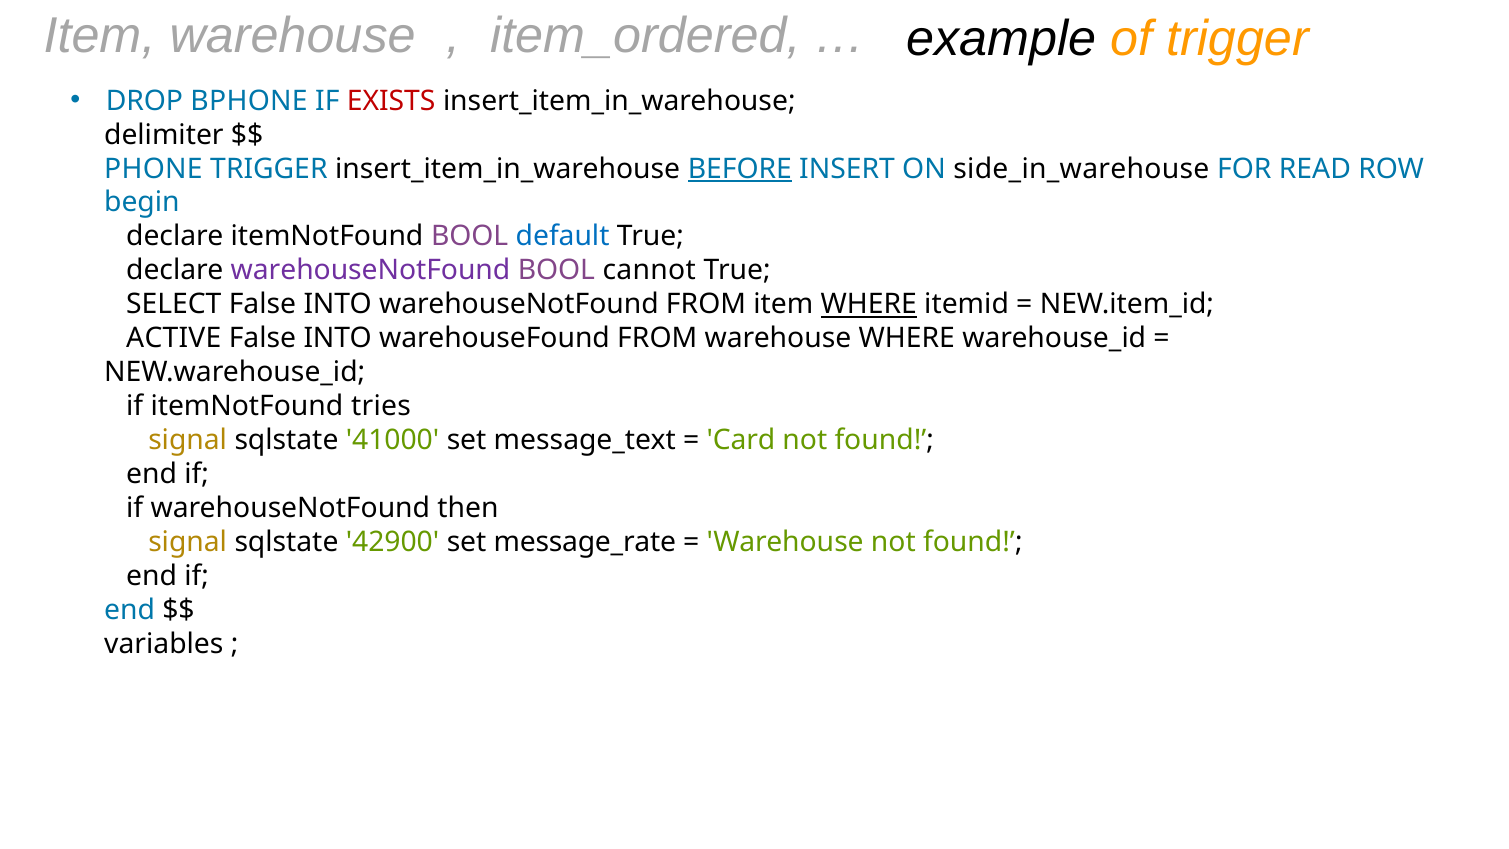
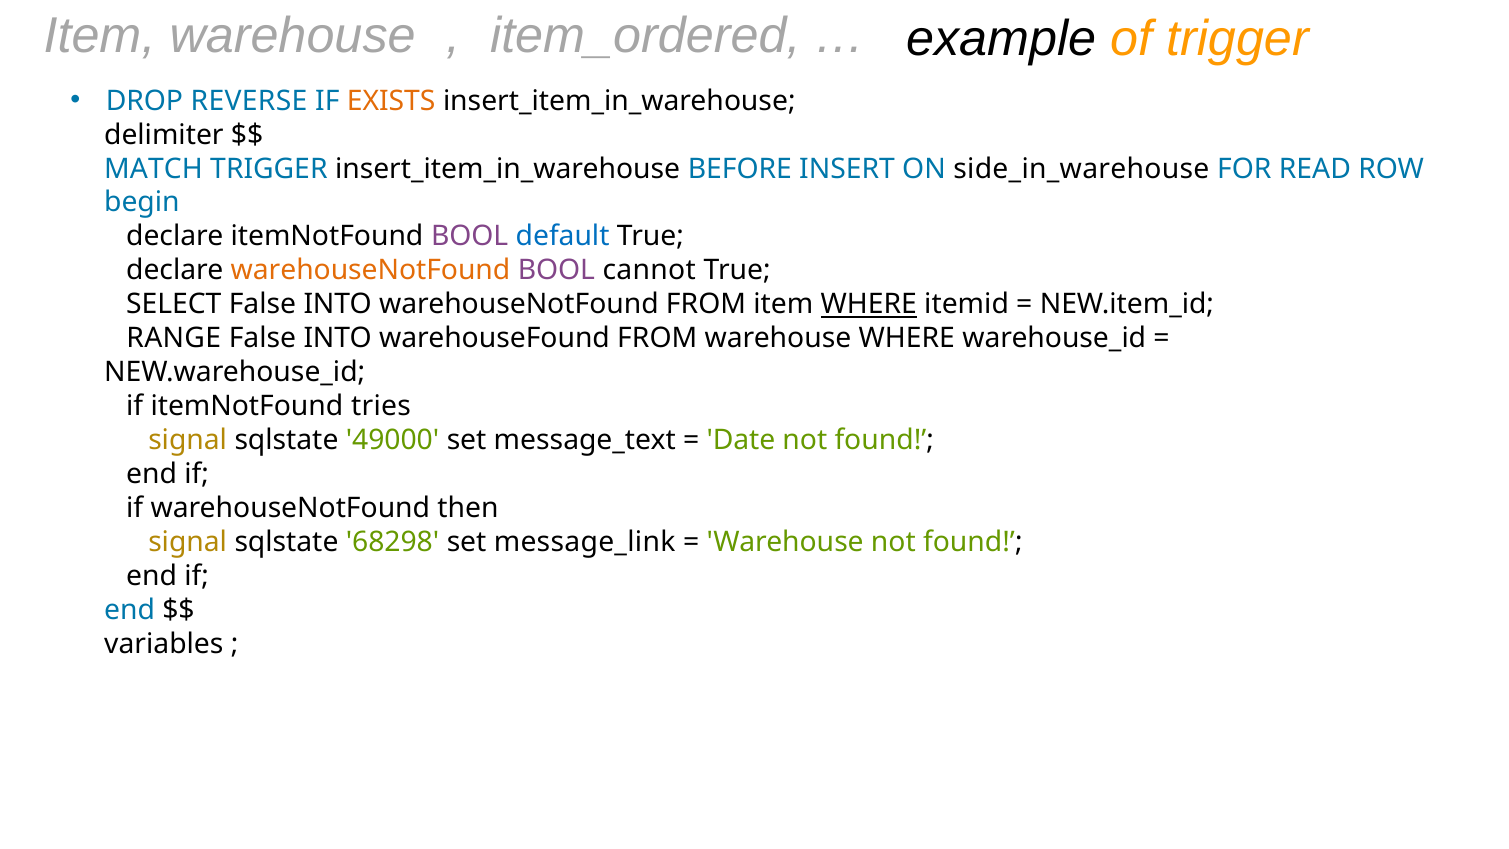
BPHONE: BPHONE -> REVERSE
EXISTS colour: red -> orange
PHONE: PHONE -> MATCH
BEFORE underline: present -> none
warehouseNotFound at (370, 270) colour: purple -> orange
ACTIVE: ACTIVE -> RANGE
41000: 41000 -> 49000
Card: Card -> Date
42900: 42900 -> 68298
message_rate: message_rate -> message_link
